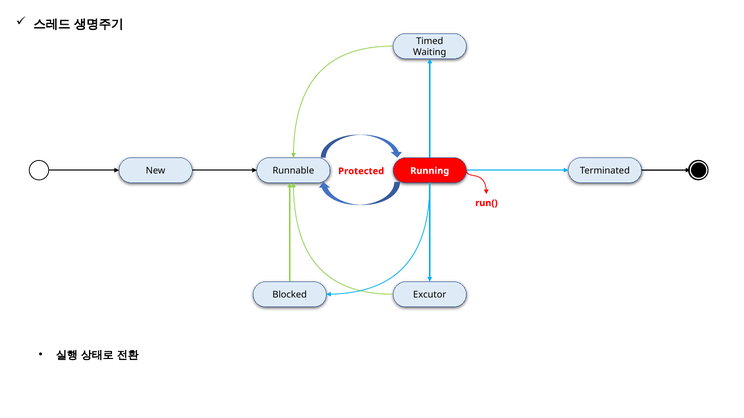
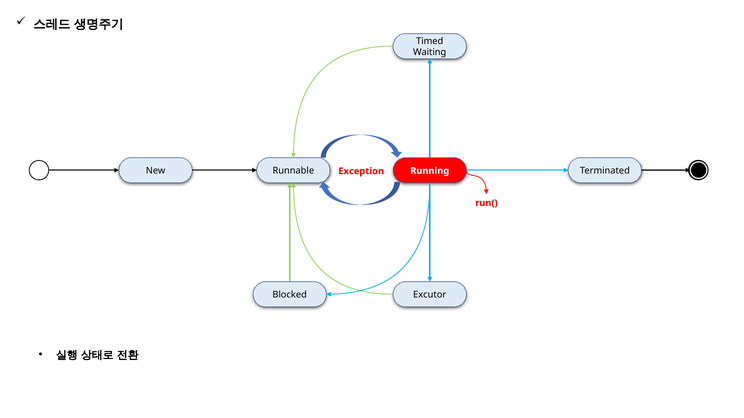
Protected: Protected -> Exception
